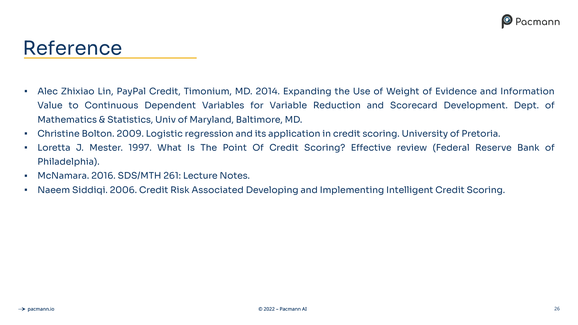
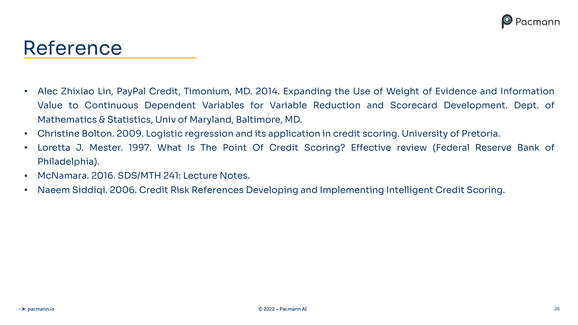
261: 261 -> 241
Associated: Associated -> References
